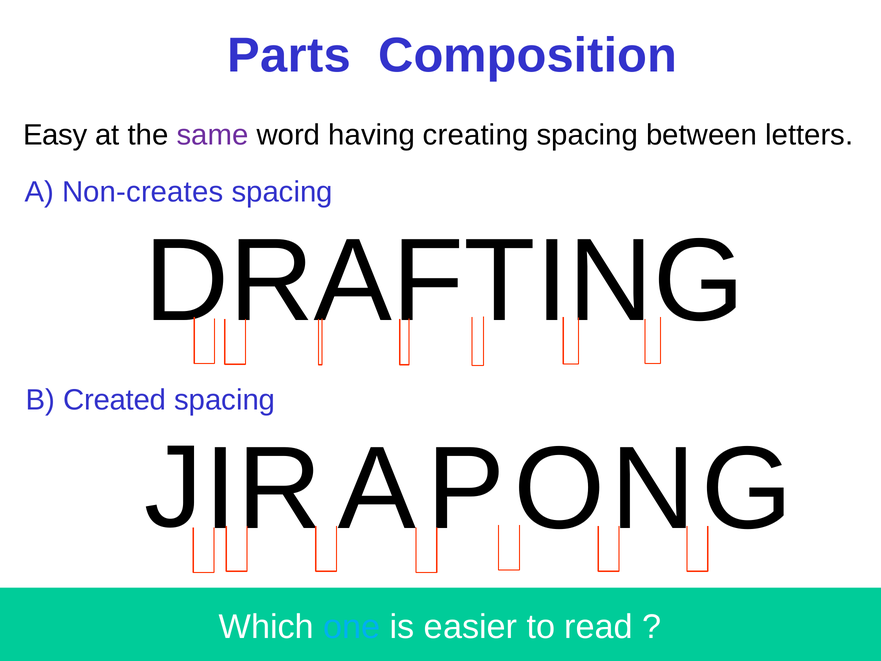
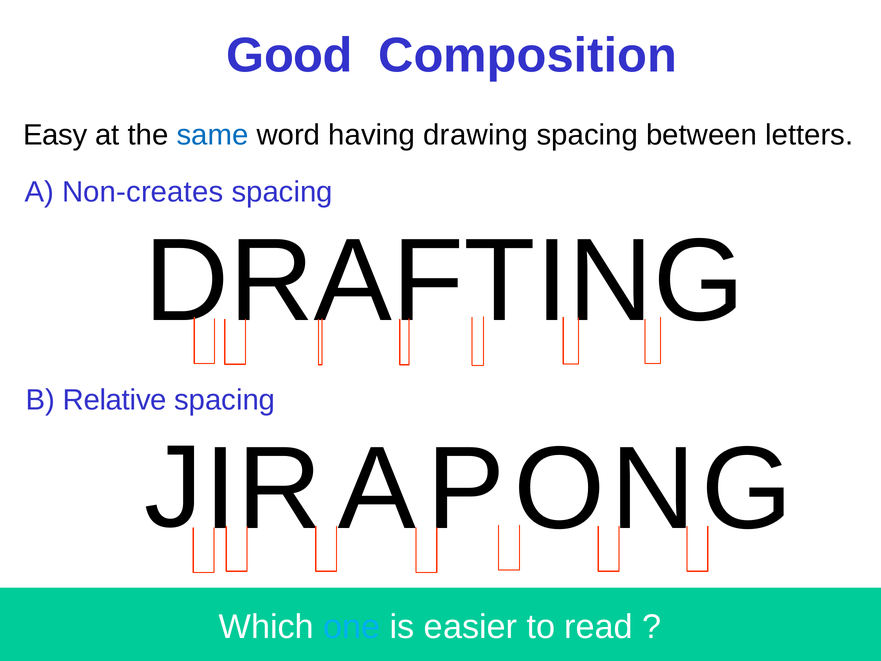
Parts: Parts -> Good
same colour: purple -> blue
creating: creating -> drawing
Created: Created -> Relative
